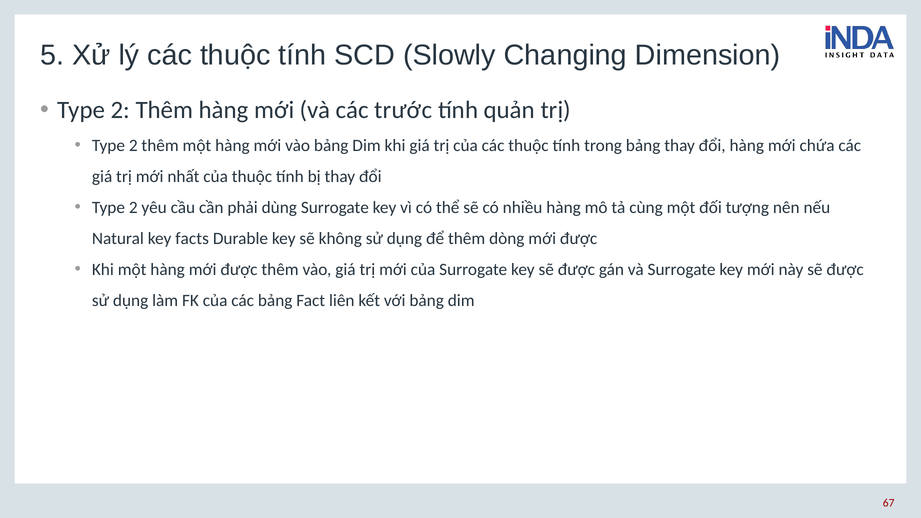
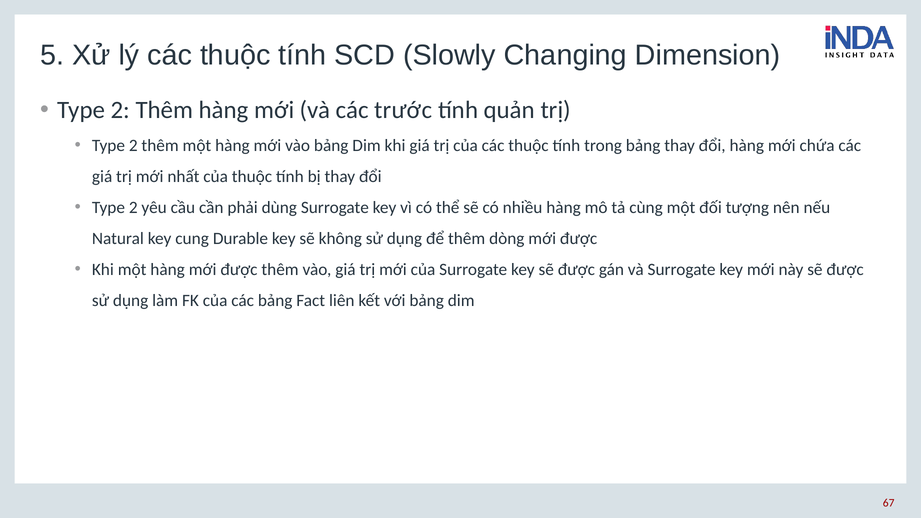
facts: facts -> cung
